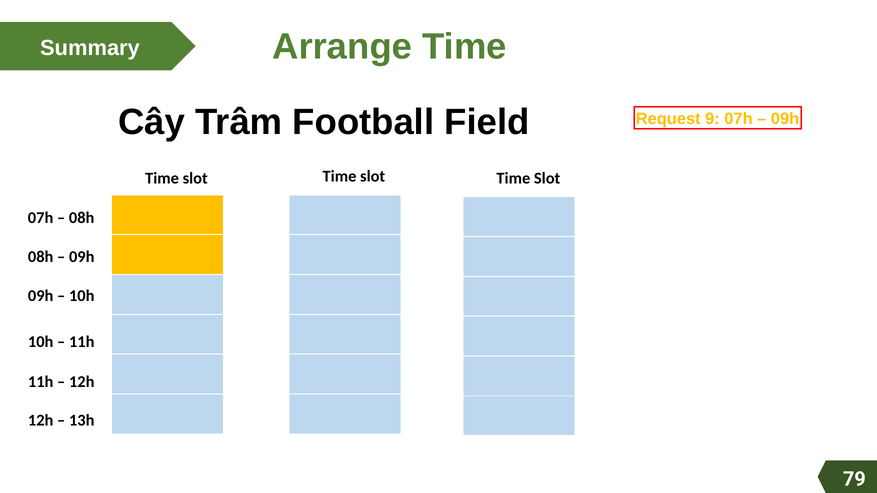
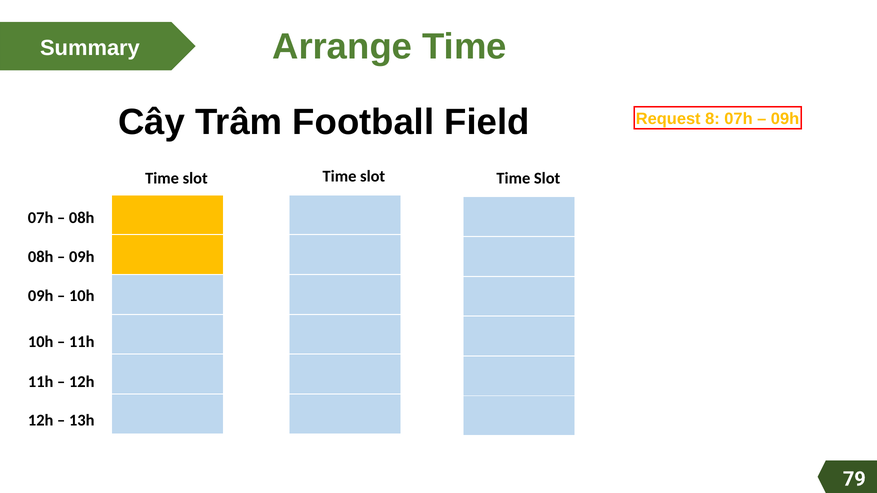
9: 9 -> 8
